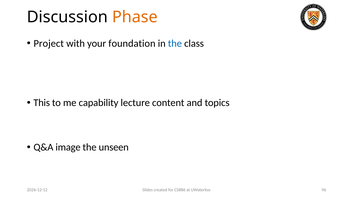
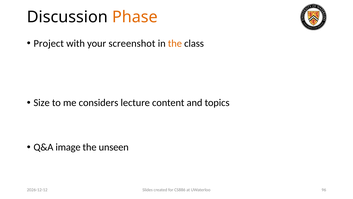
foundation: foundation -> screenshot
the at (175, 43) colour: blue -> orange
This: This -> Size
capability: capability -> considers
